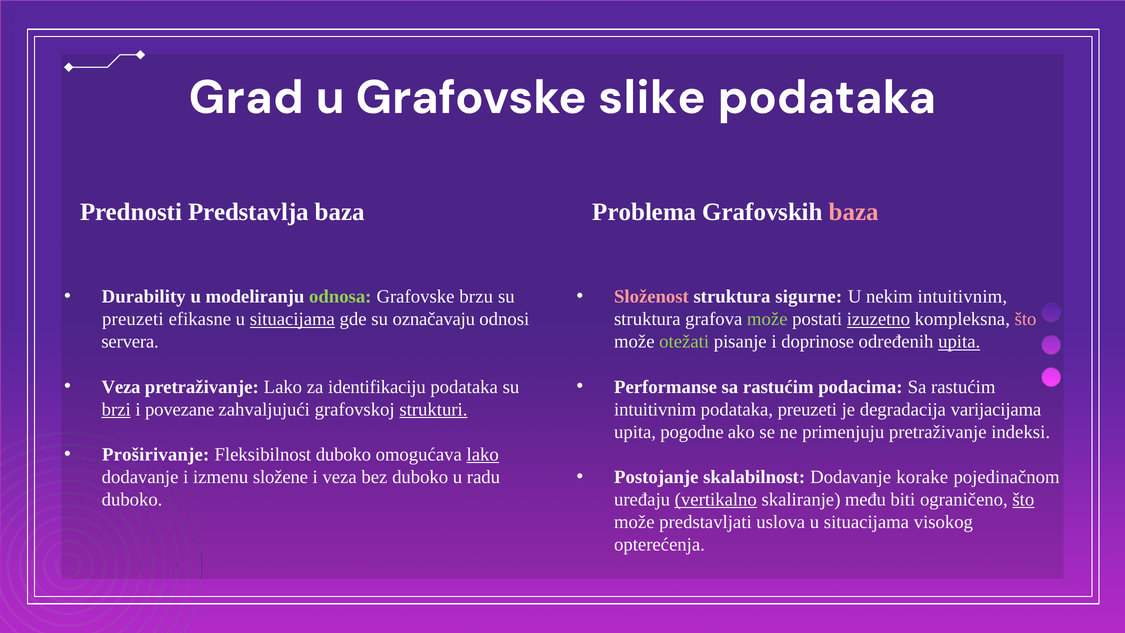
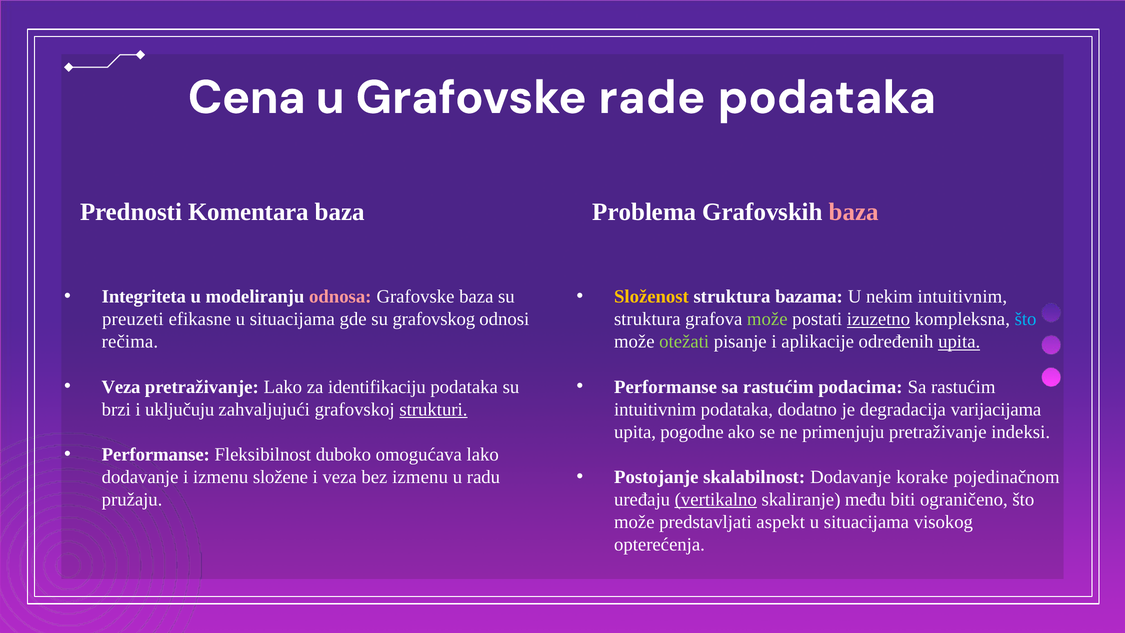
Grad: Grad -> Cena
slike: slike -> rade
Predstavlja: Predstavlja -> Komentara
Durability: Durability -> Integriteta
odnosa colour: light green -> pink
Grafovske brzu: brzu -> baza
Složenost colour: pink -> yellow
sigurne: sigurne -> bazama
situacijama at (292, 319) underline: present -> none
označavaju: označavaju -> grafovskog
što at (1026, 319) colour: pink -> light blue
servera: servera -> rečima
doprinose: doprinose -> aplikacije
brzi underline: present -> none
povezane: povezane -> uključuju
podataka preuzeti: preuzeti -> dodatno
Proširivanje at (156, 454): Proširivanje -> Performanse
lako at (483, 454) underline: present -> none
bez duboko: duboko -> izmenu
duboko at (132, 499): duboko -> pružaju
što at (1023, 499) underline: present -> none
uslova: uslova -> aspekt
